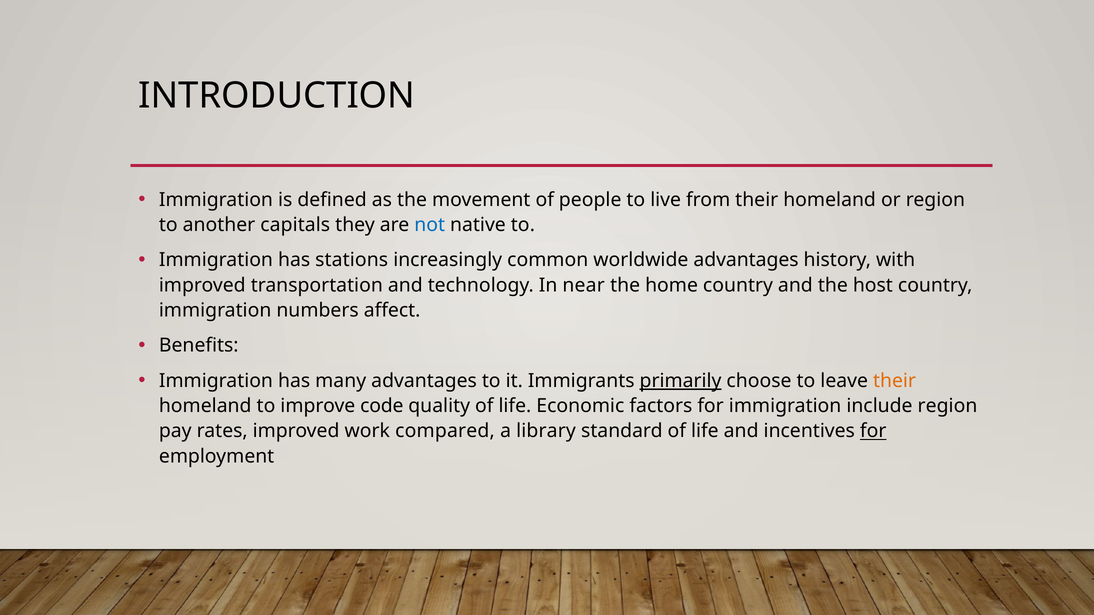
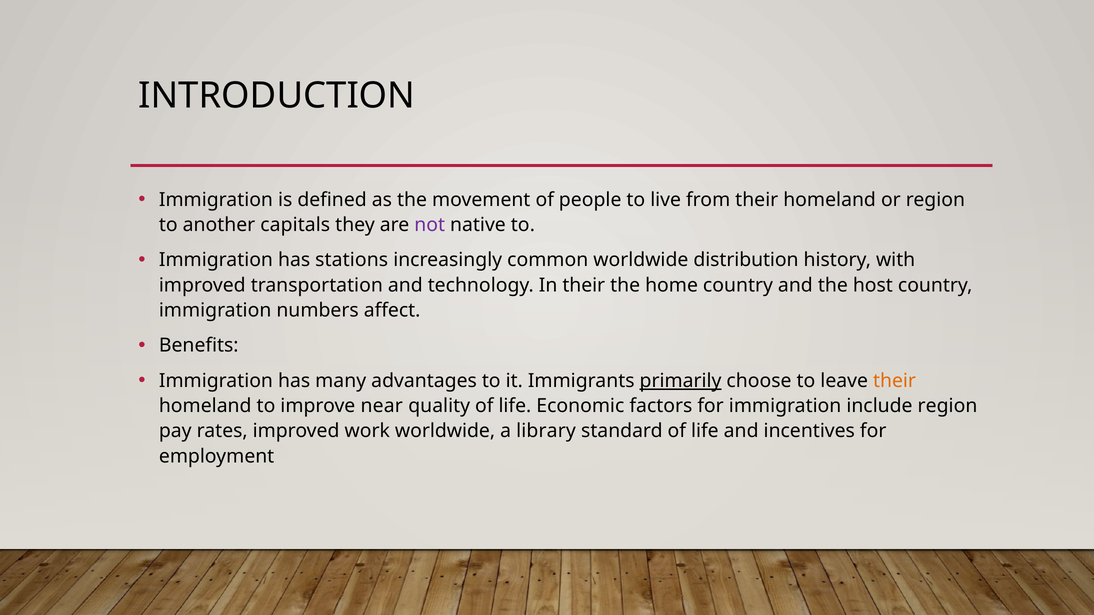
not colour: blue -> purple
worldwide advantages: advantages -> distribution
In near: near -> their
code: code -> near
work compared: compared -> worldwide
for at (873, 431) underline: present -> none
